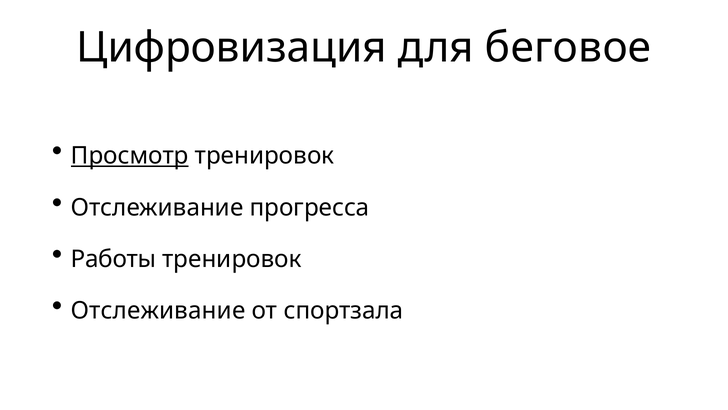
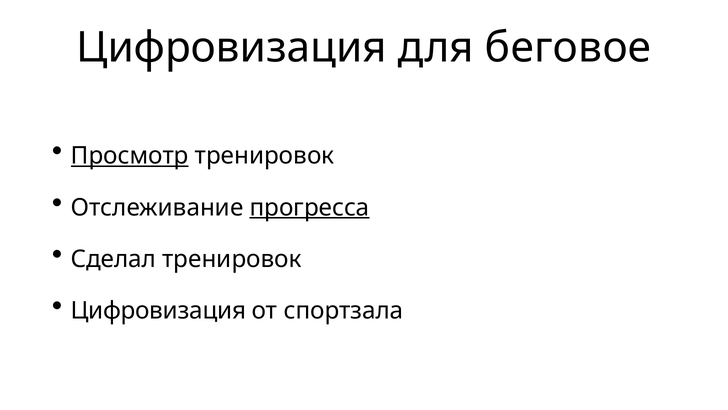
прогресса underline: none -> present
Работы: Работы -> Сделал
Отслеживание at (158, 310): Отслеживание -> Цифровизация
